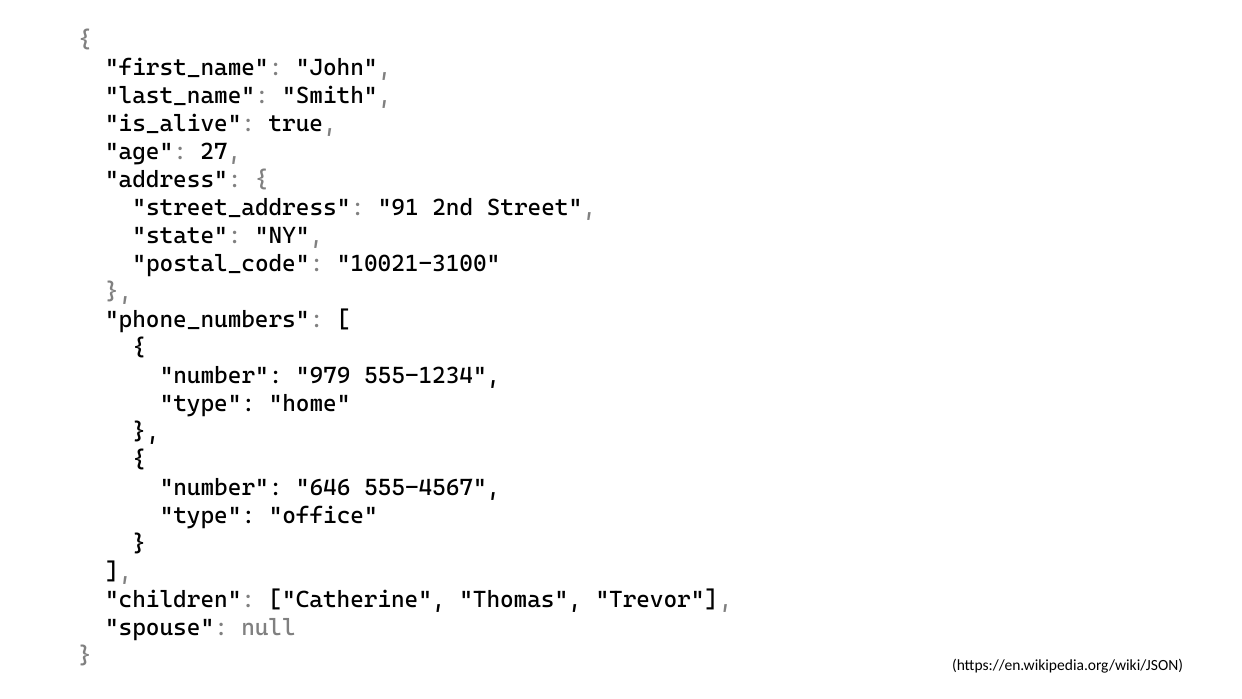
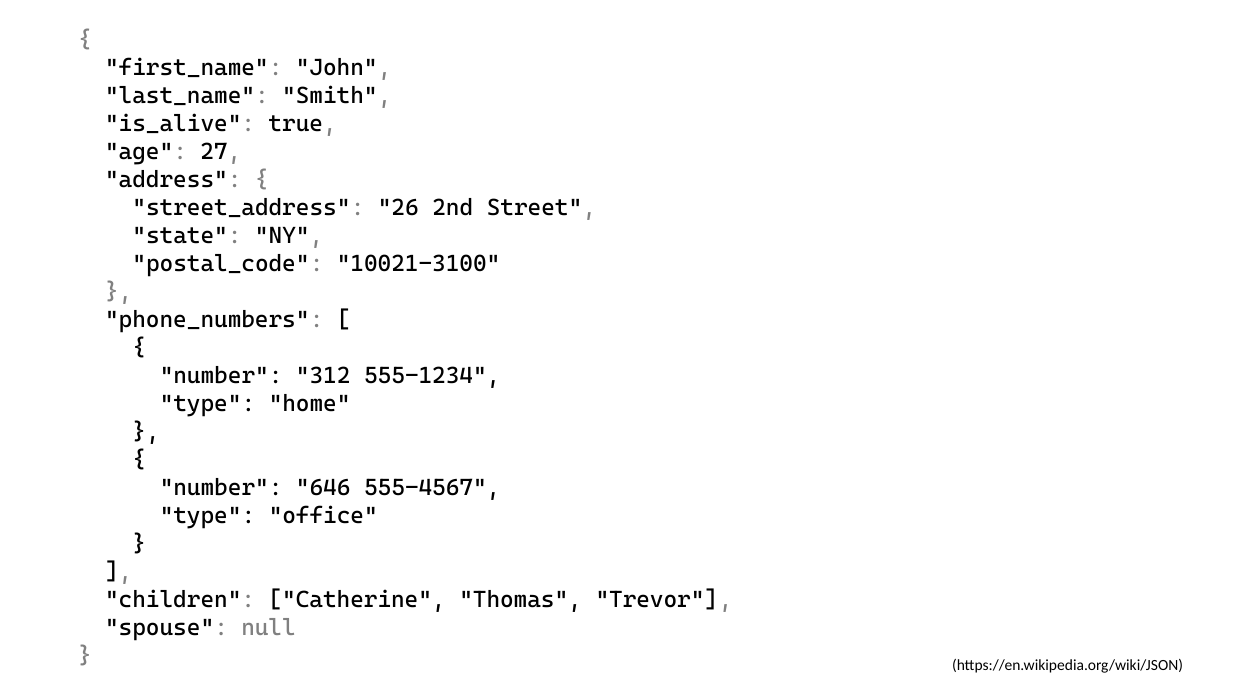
91: 91 -> 26
979: 979 -> 312
